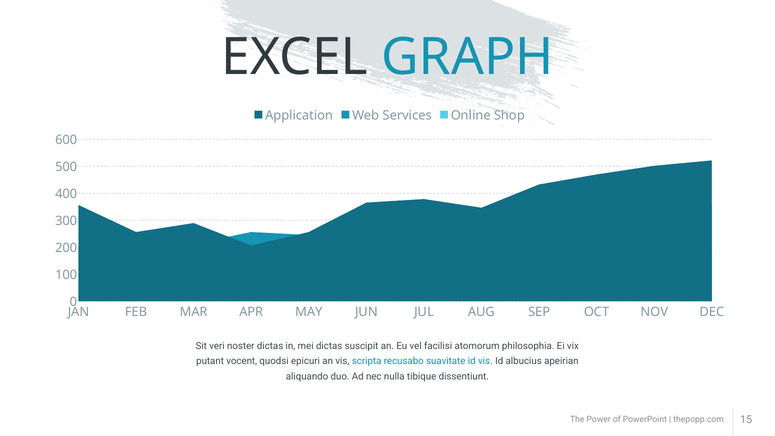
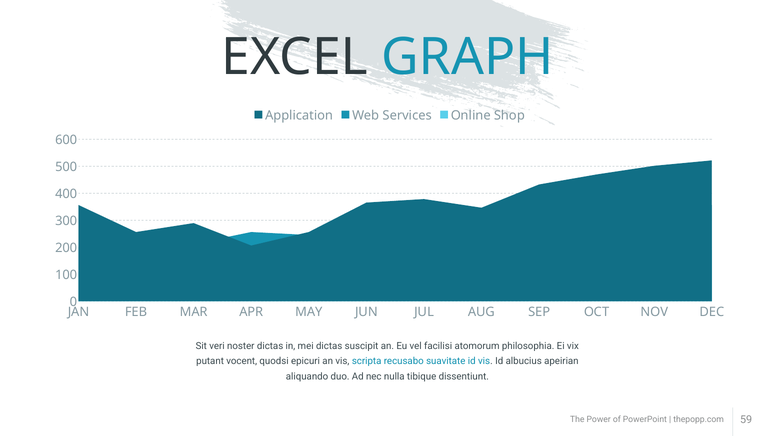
15: 15 -> 59
